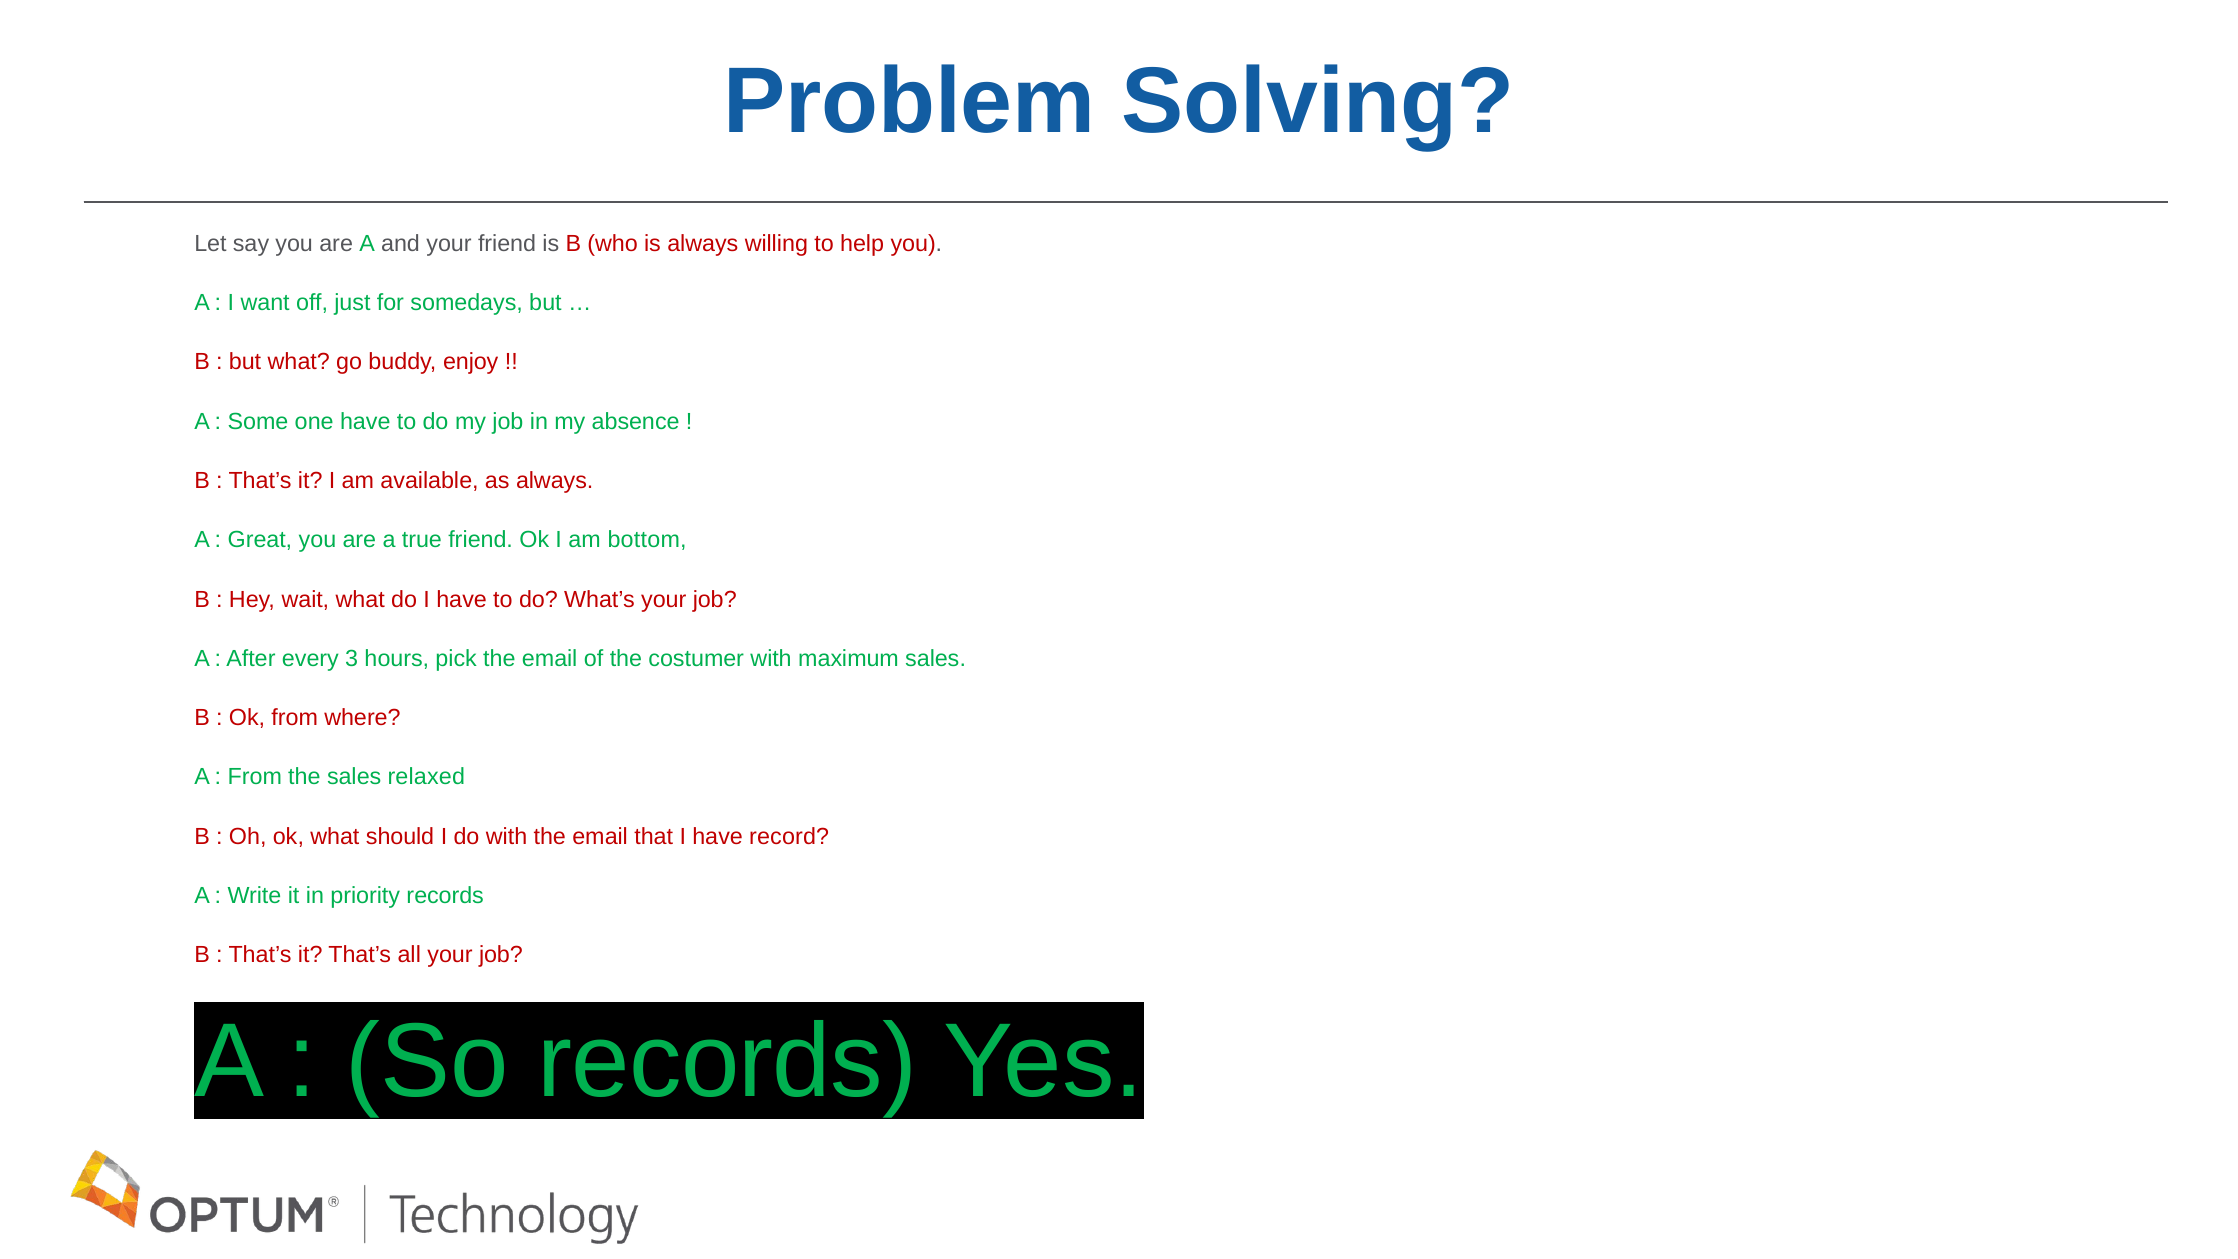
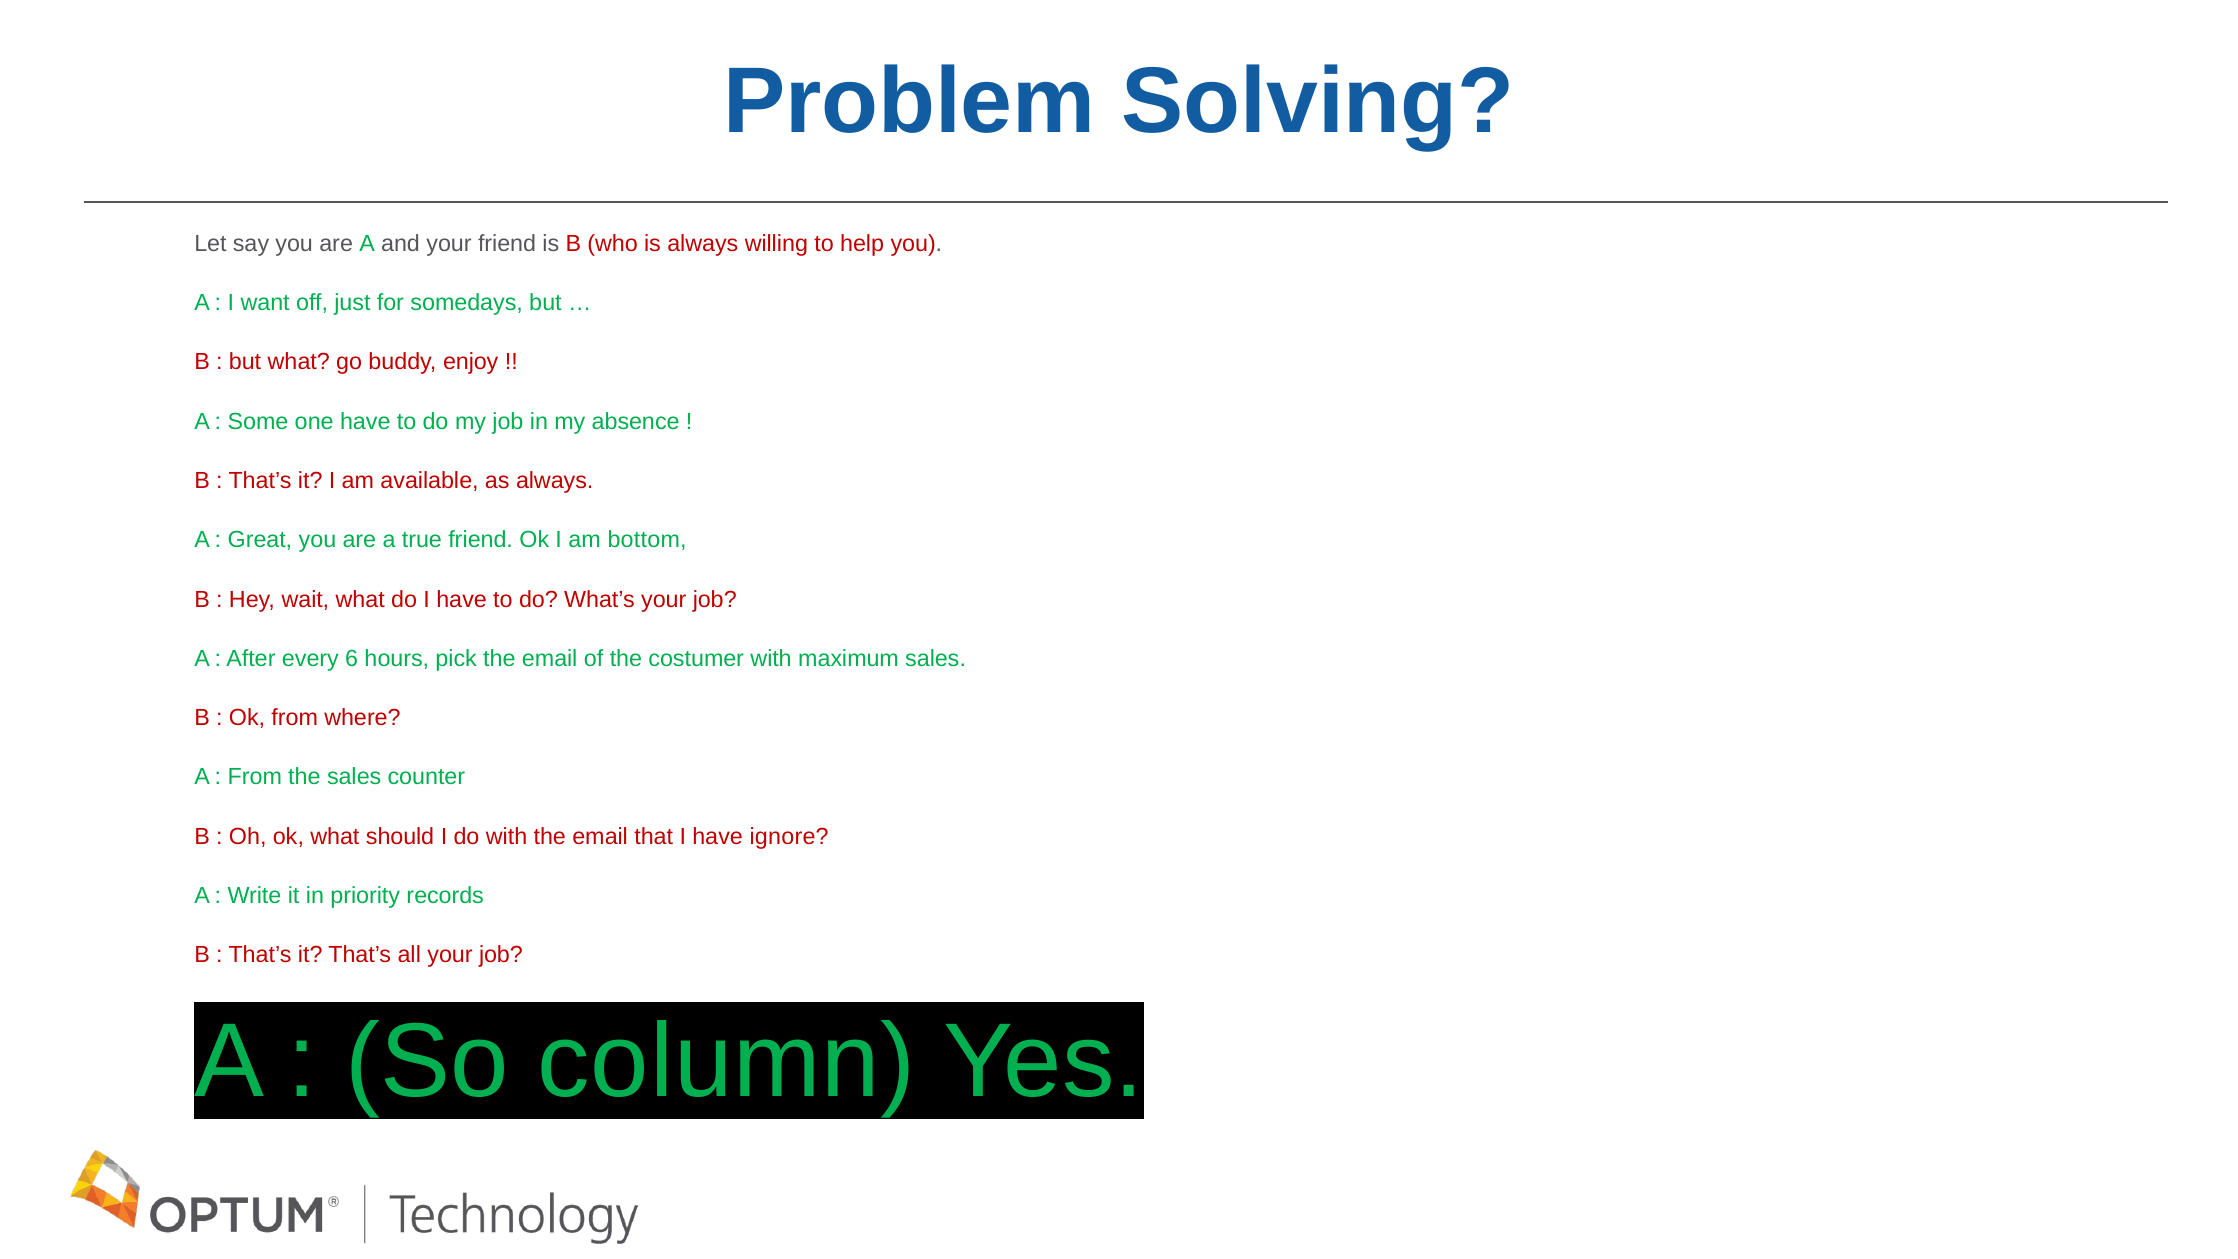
3: 3 -> 6
relaxed: relaxed -> counter
record: record -> ignore
So records: records -> column
